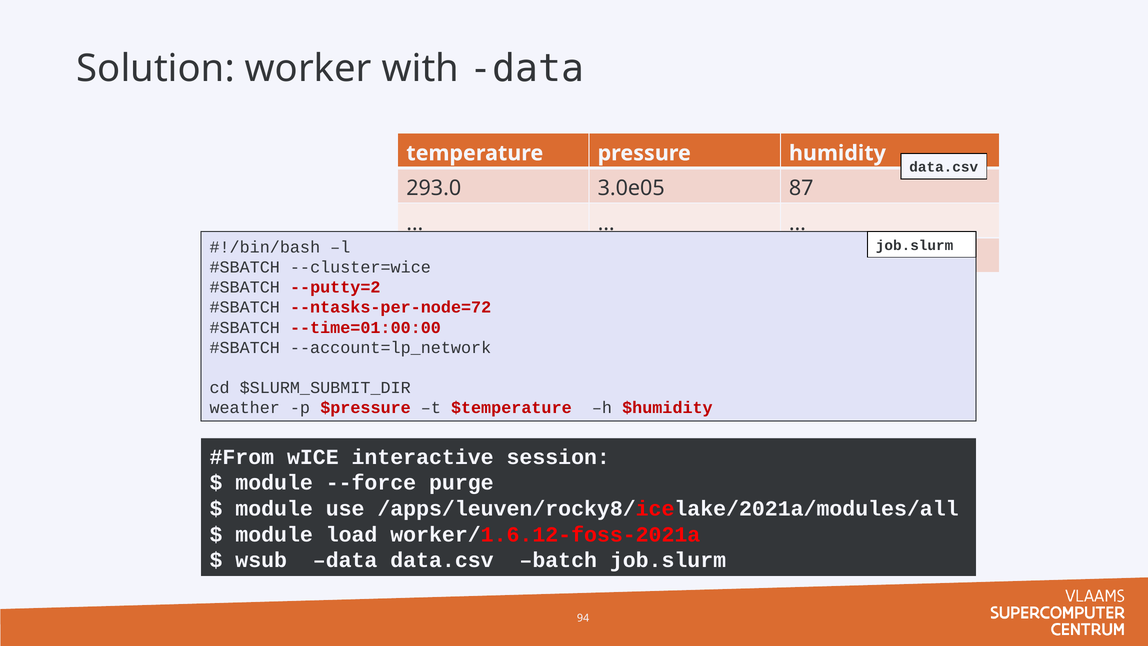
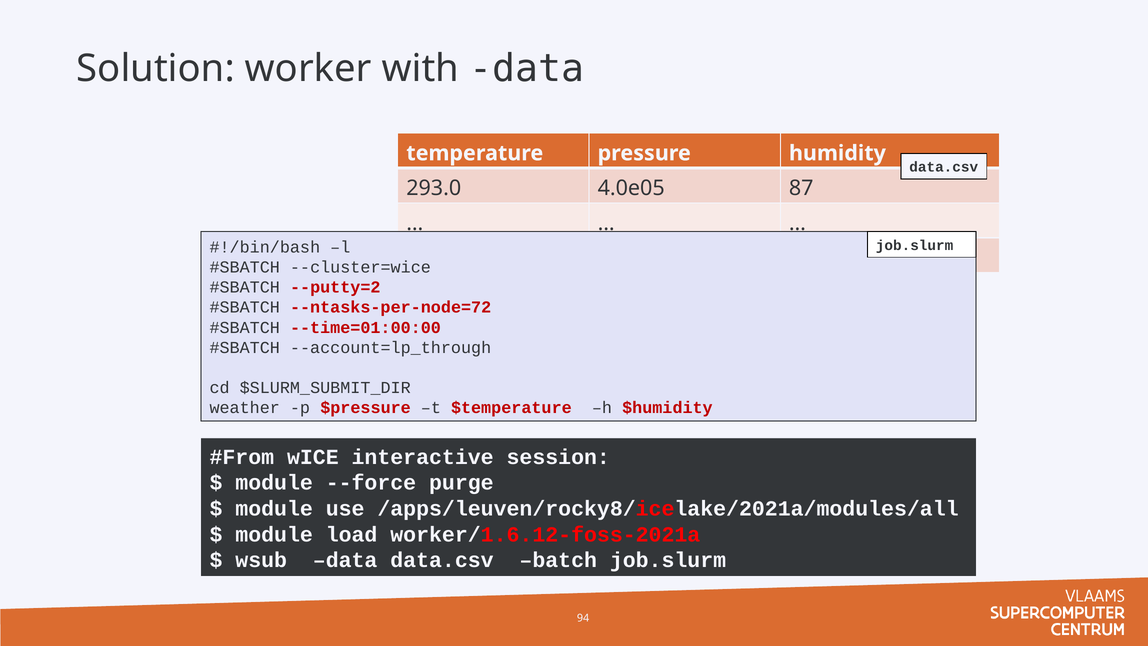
3.0e05: 3.0e05 -> 4.0e05
--account=lp_network: --account=lp_network -> --account=lp_through
